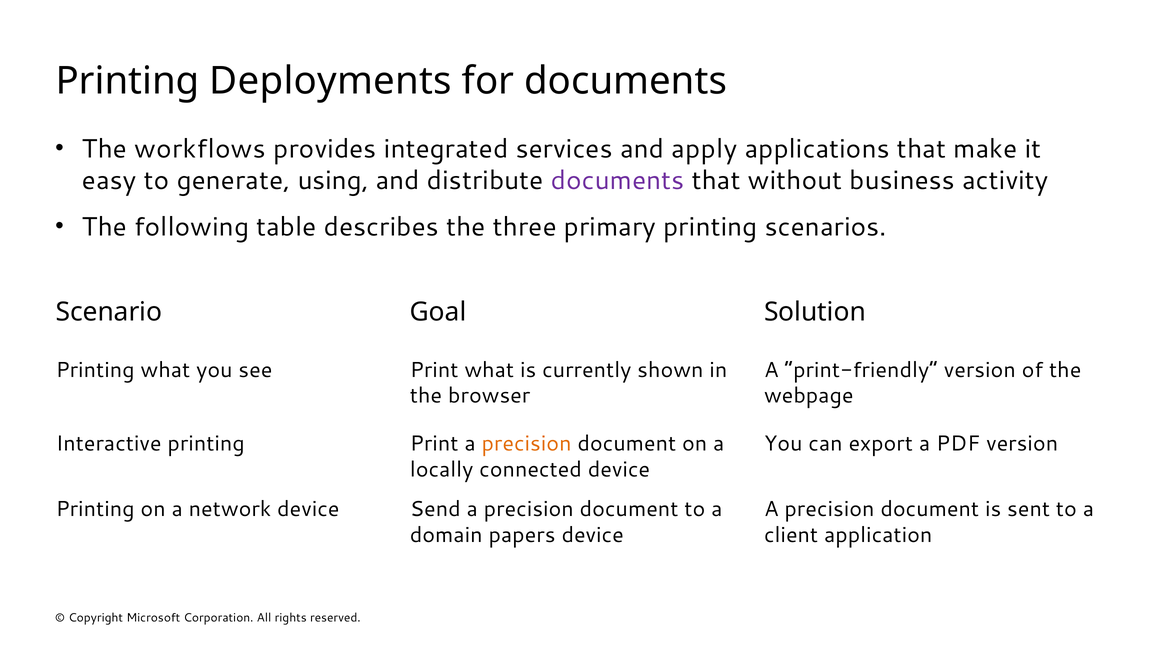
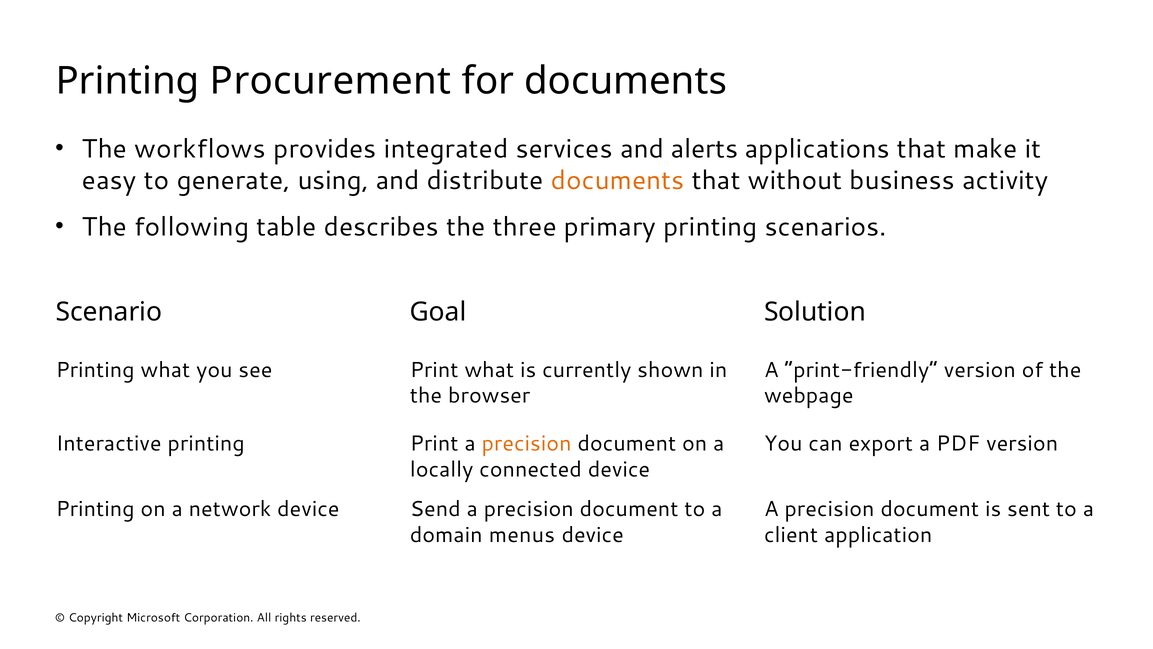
Deployments: Deployments -> Procurement
apply: apply -> alerts
documents at (618, 181) colour: purple -> orange
papers: papers -> menus
